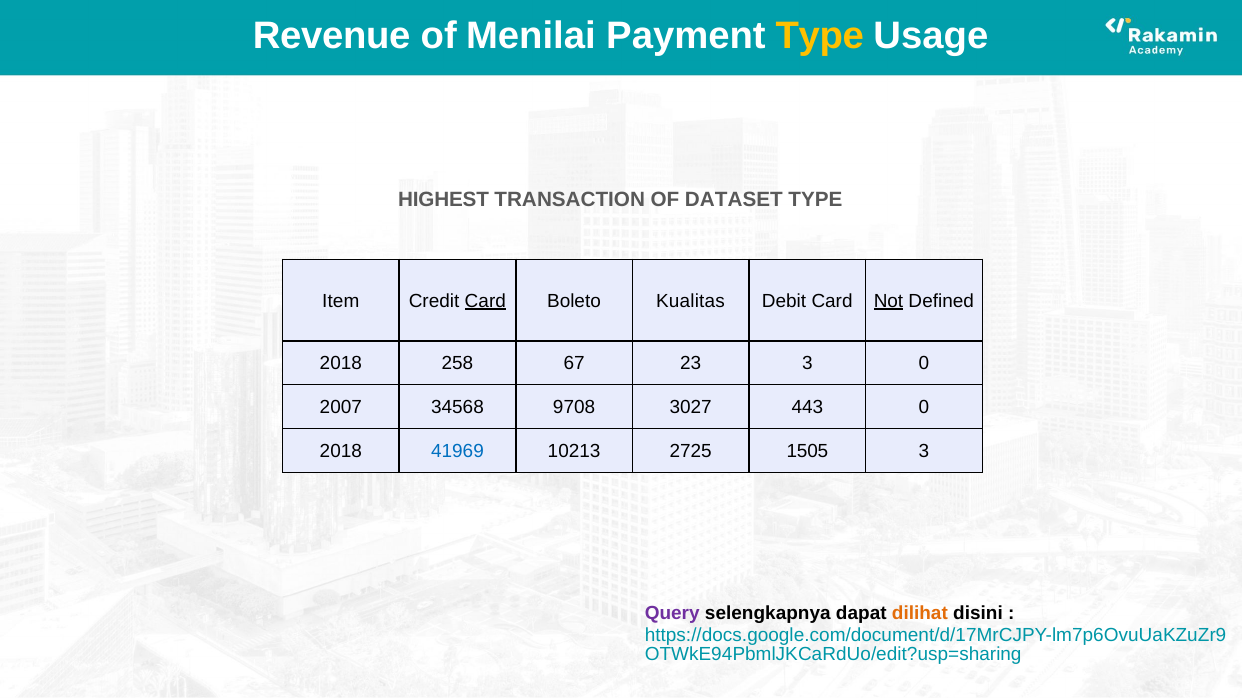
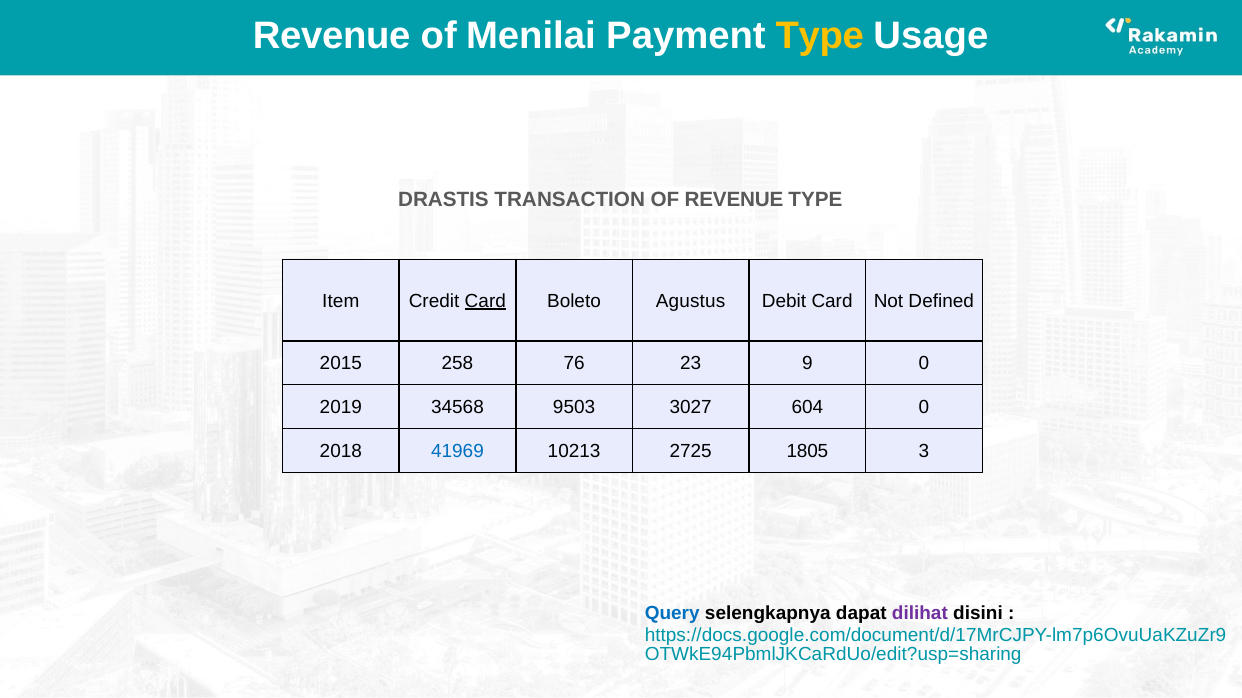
HIGHEST: HIGHEST -> DRASTIS
OF DATASET: DATASET -> REVENUE
Kualitas: Kualitas -> Agustus
Not underline: present -> none
2018 at (341, 364): 2018 -> 2015
67: 67 -> 76
23 3: 3 -> 9
2007: 2007 -> 2019
9708: 9708 -> 9503
443: 443 -> 604
1505: 1505 -> 1805
Query colour: purple -> blue
dilihat colour: orange -> purple
